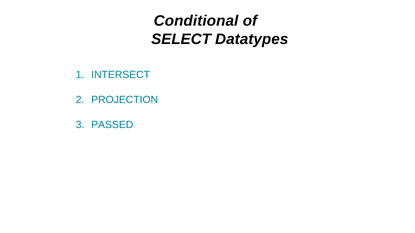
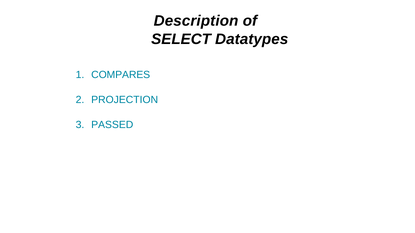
Conditional: Conditional -> Description
INTERSECT: INTERSECT -> COMPARES
